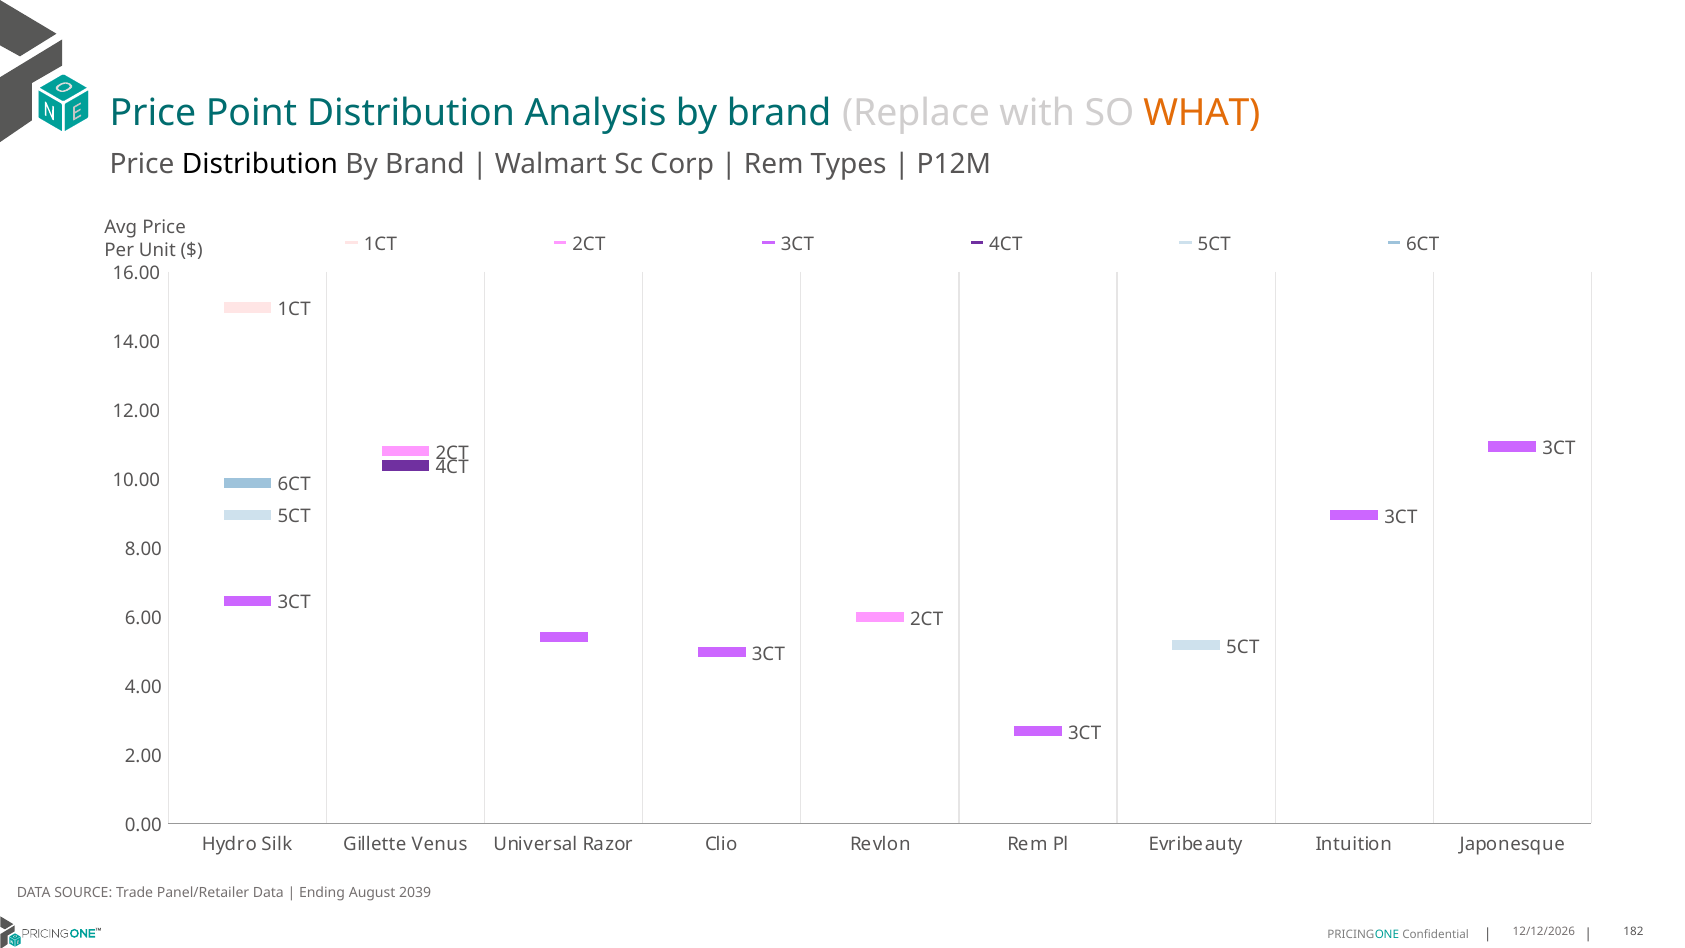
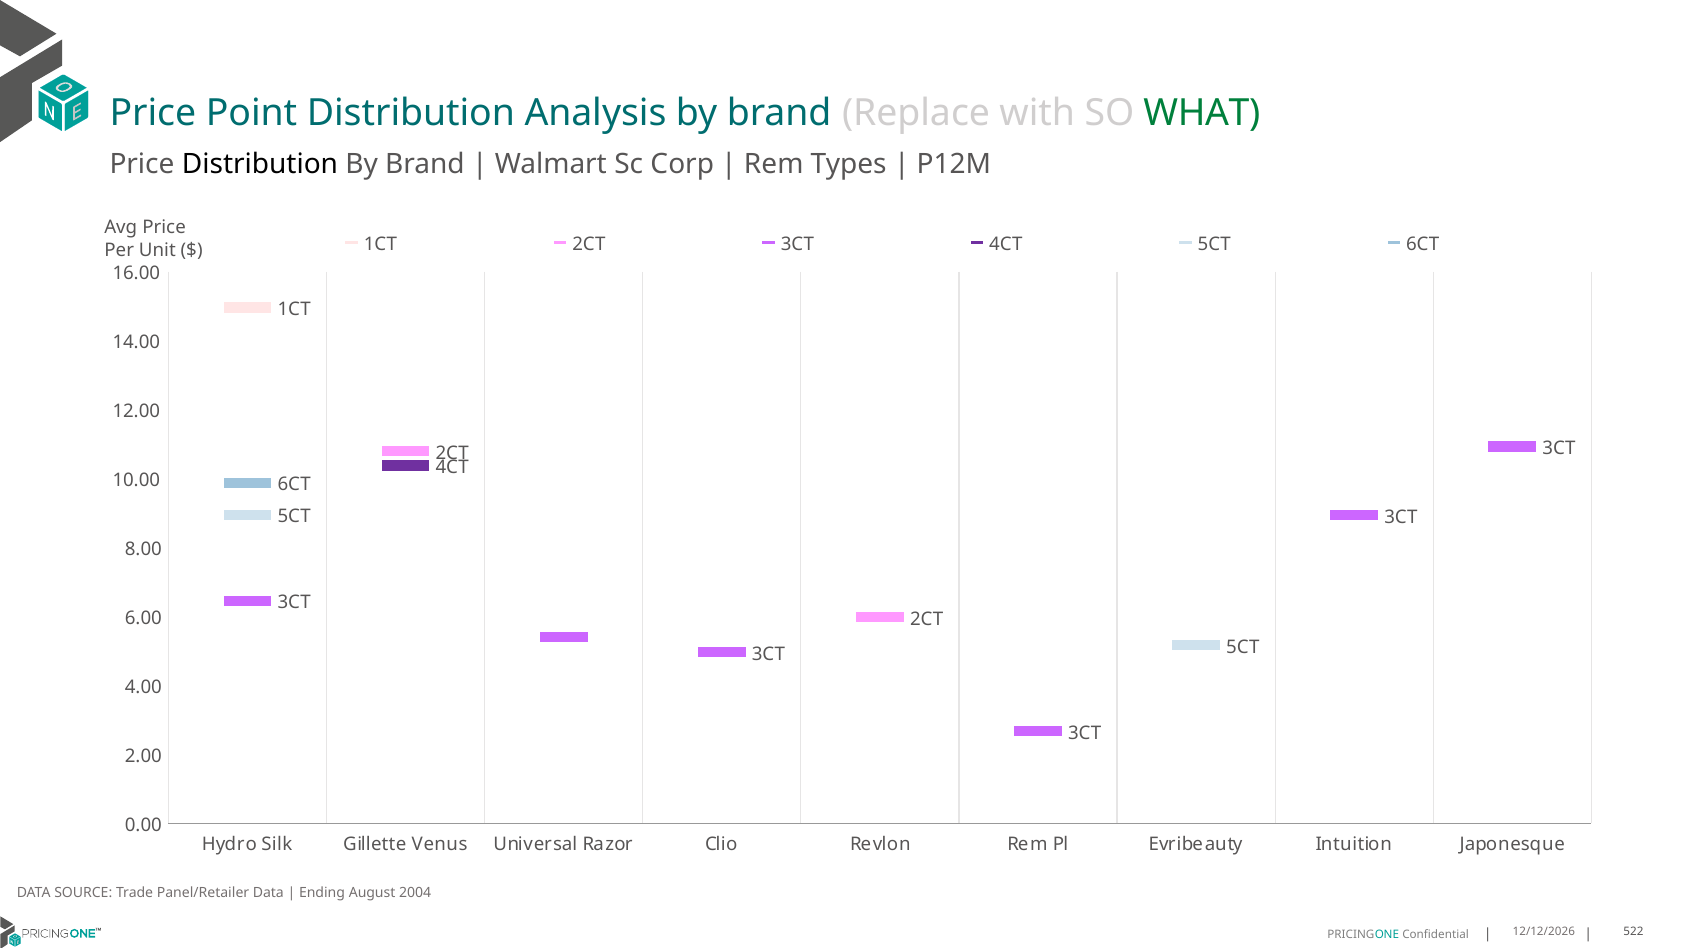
WHAT colour: orange -> green
2039: 2039 -> 2004
182: 182 -> 522
